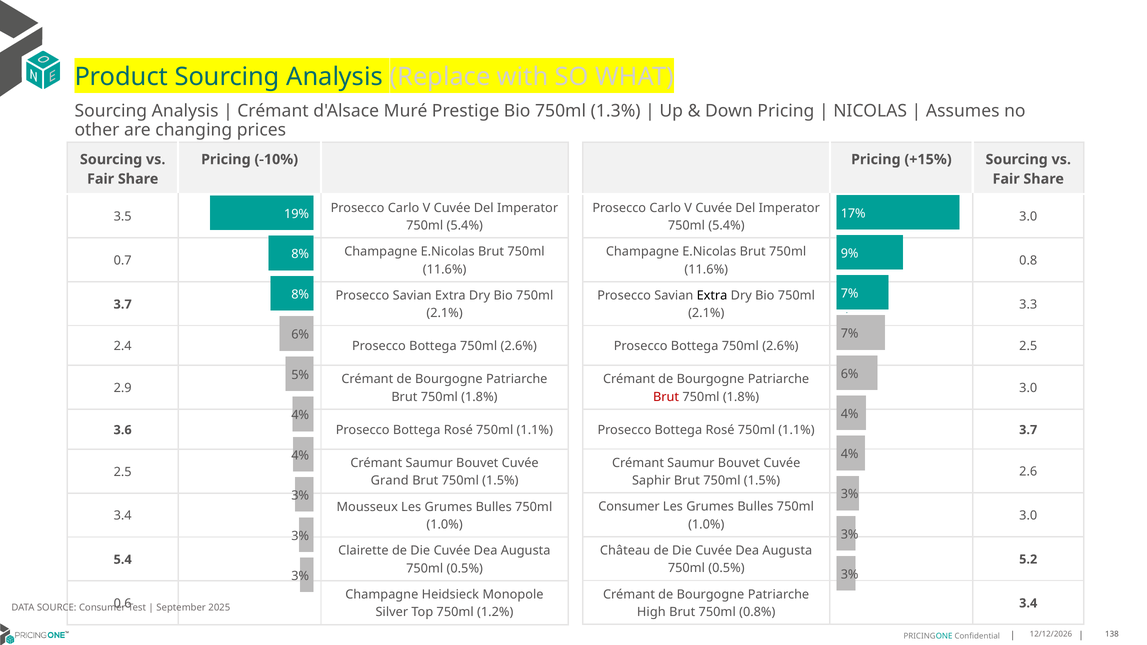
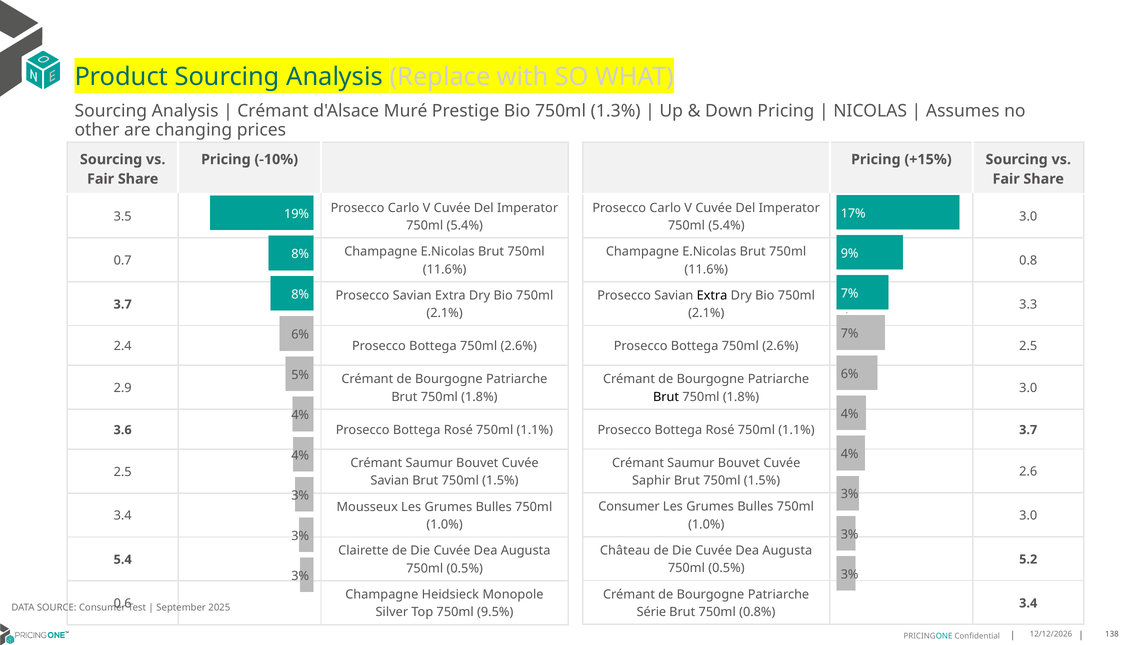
Brut at (666, 397) colour: red -> black
Grand at (390, 481): Grand -> Savian
High: High -> Série
1.2%: 1.2% -> 9.5%
